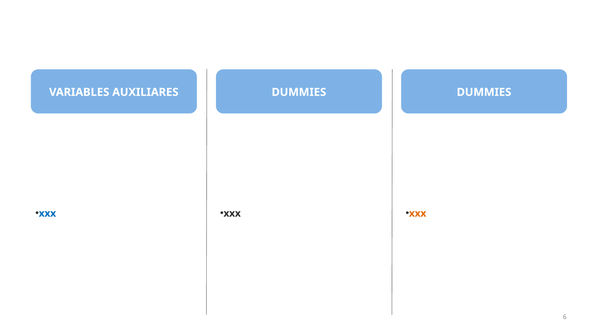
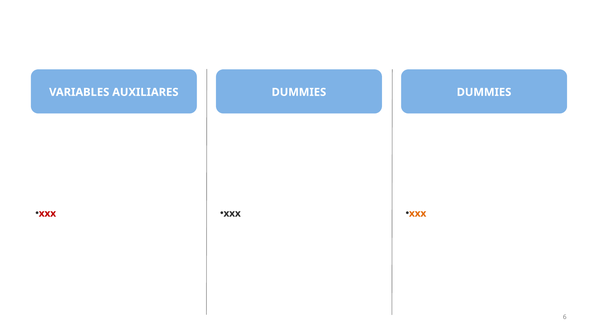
xxx at (47, 214) colour: blue -> red
